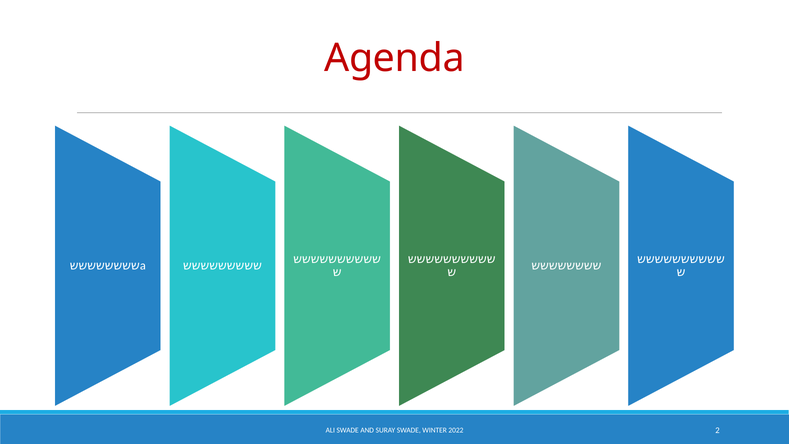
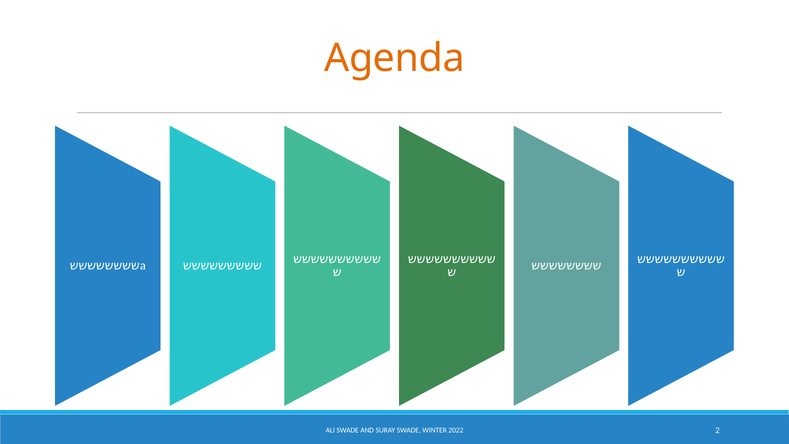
Agenda colour: red -> orange
